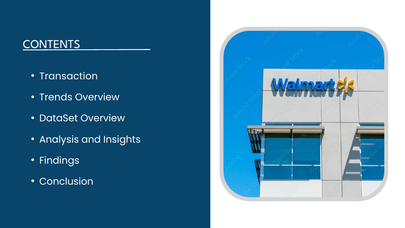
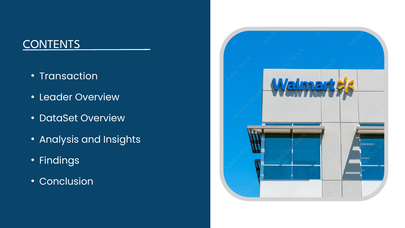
Trends: Trends -> Leader
